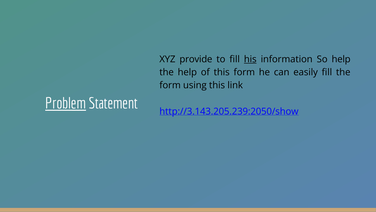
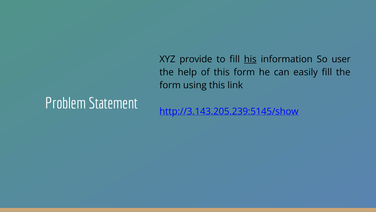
So help: help -> user
Problem underline: present -> none
http://3.143.205.239:2050/show: http://3.143.205.239:2050/show -> http://3.143.205.239:5145/show
